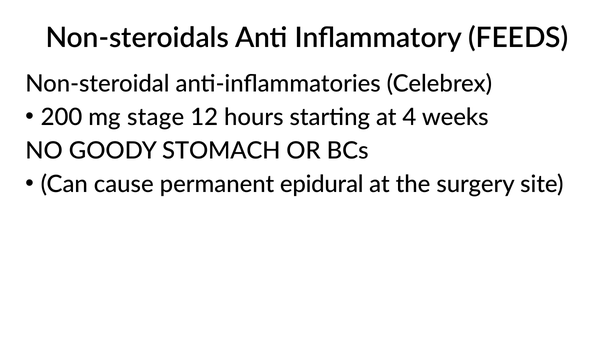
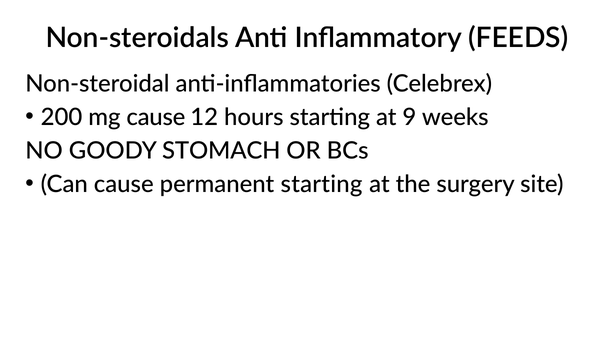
mg stage: stage -> cause
4: 4 -> 9
permanent epidural: epidural -> starting
